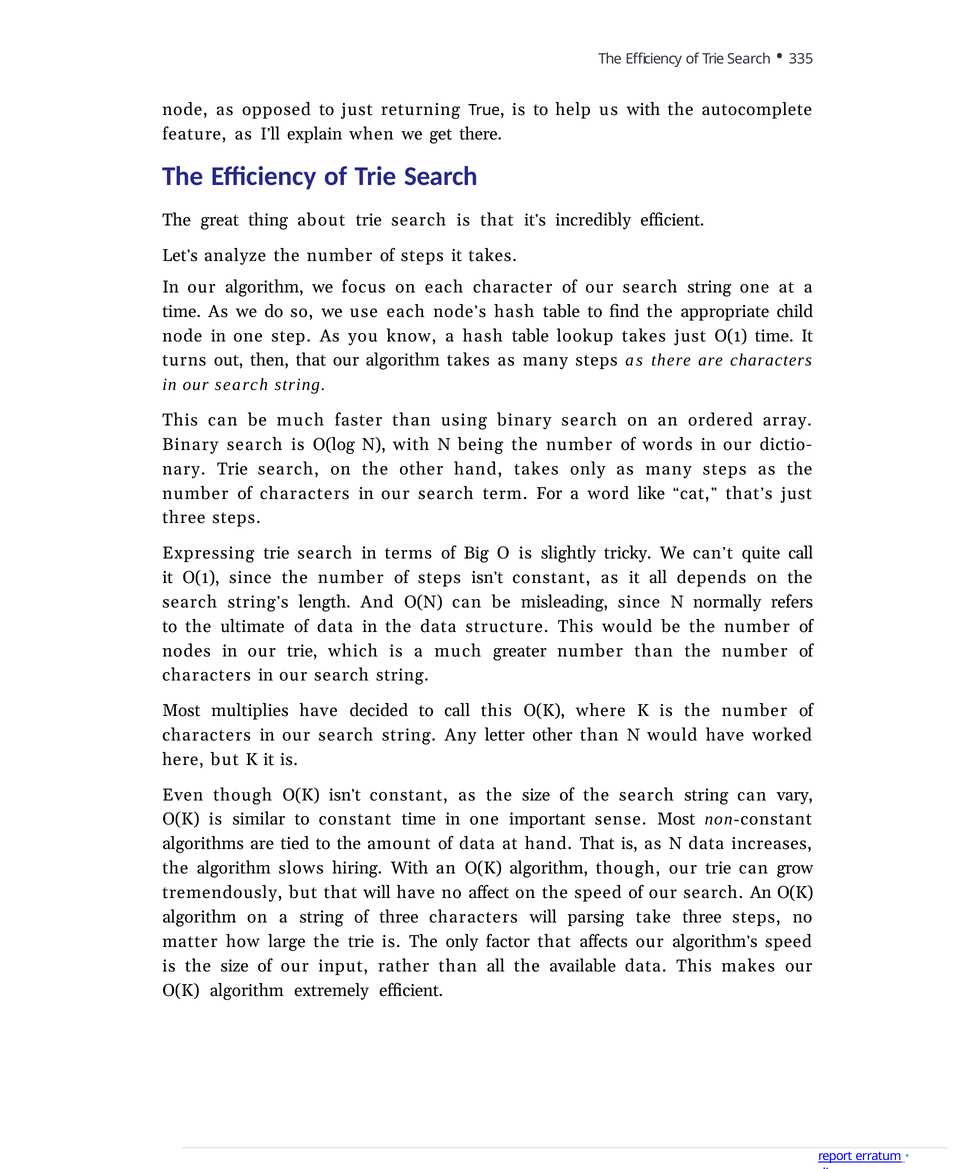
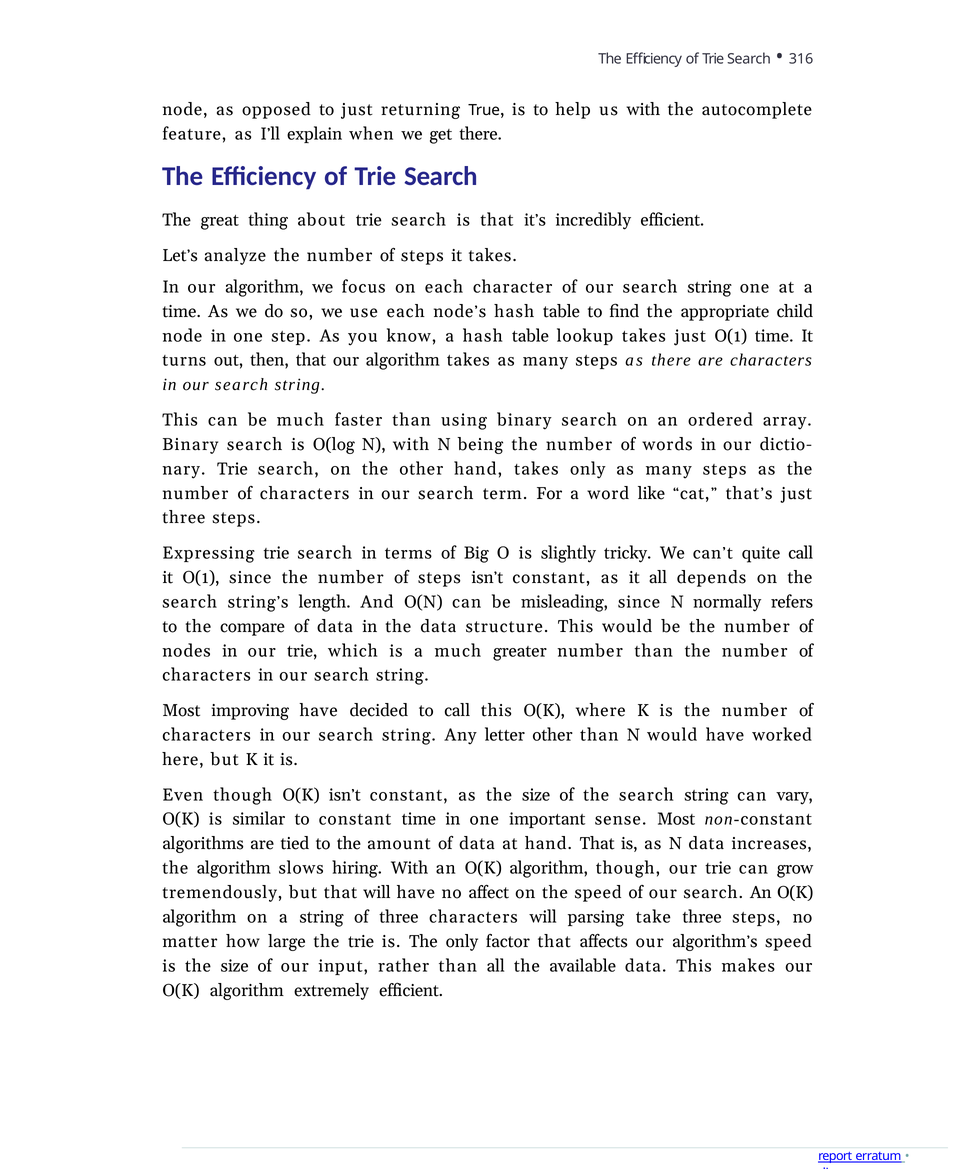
335: 335 -> 316
ultimate: ultimate -> compare
multiplies: multiplies -> improving
